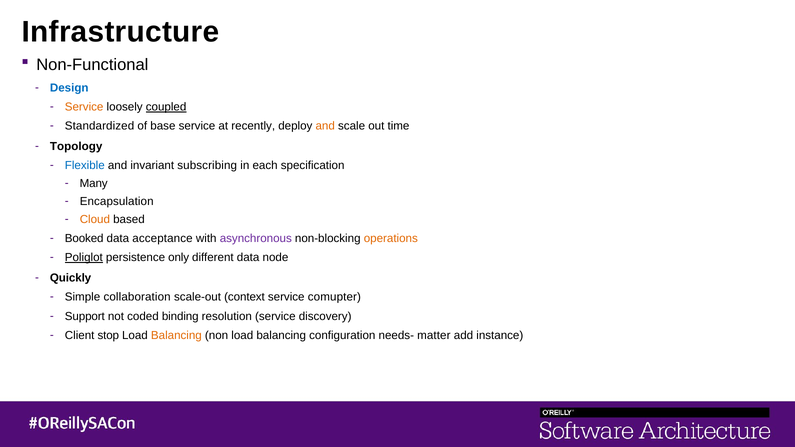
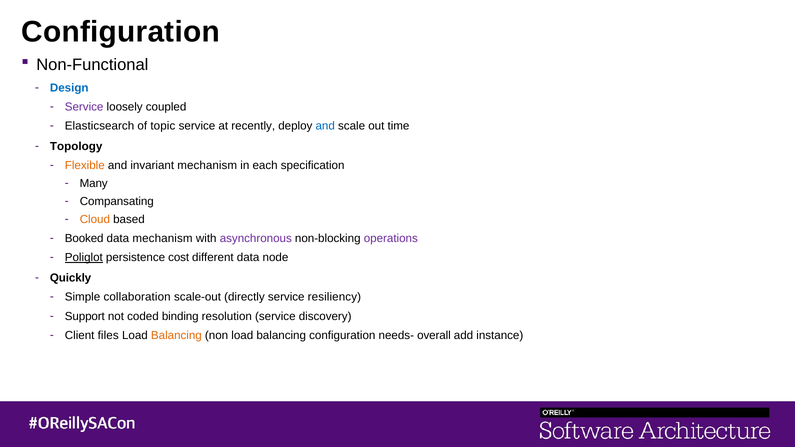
Infrastructure at (121, 32): Infrastructure -> Configuration
Service at (84, 107) colour: orange -> purple
coupled underline: present -> none
Standardized: Standardized -> Elasticsearch
base: base -> topic
and at (325, 126) colour: orange -> blue
Flexible colour: blue -> orange
invariant subscribing: subscribing -> mechanism
Encapsulation: Encapsulation -> Compansating
data acceptance: acceptance -> mechanism
operations colour: orange -> purple
only: only -> cost
context: context -> directly
comupter: comupter -> resiliency
stop: stop -> files
matter: matter -> overall
